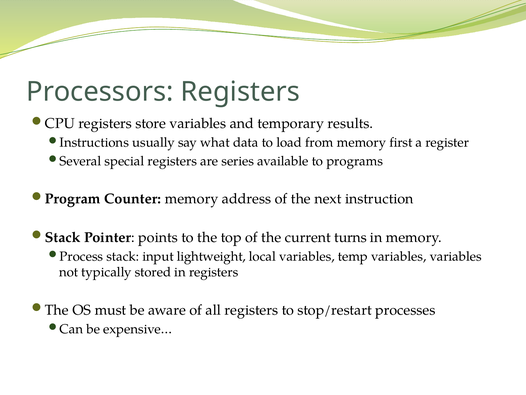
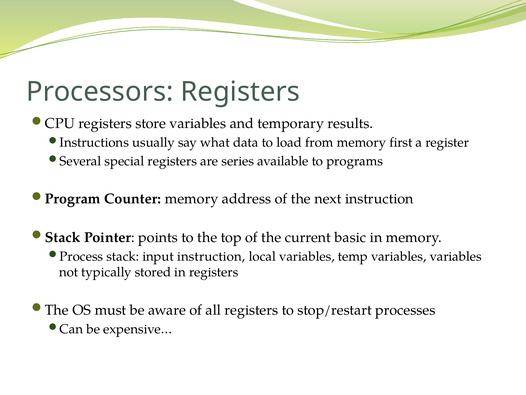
turns: turns -> basic
input lightweight: lightweight -> instruction
